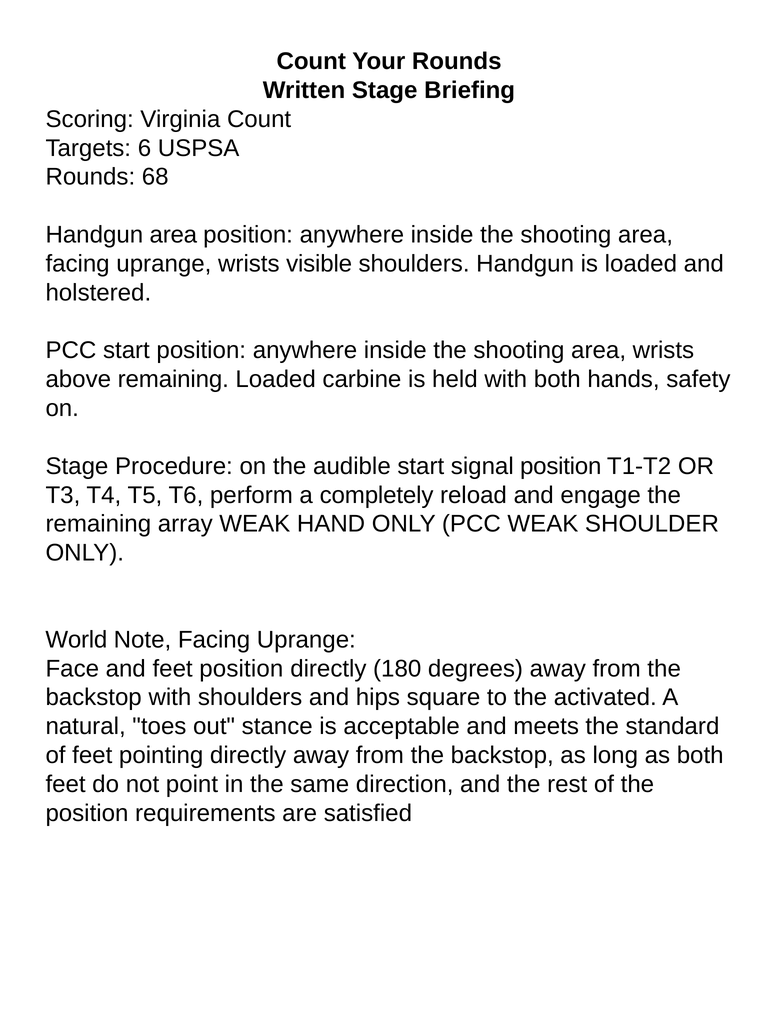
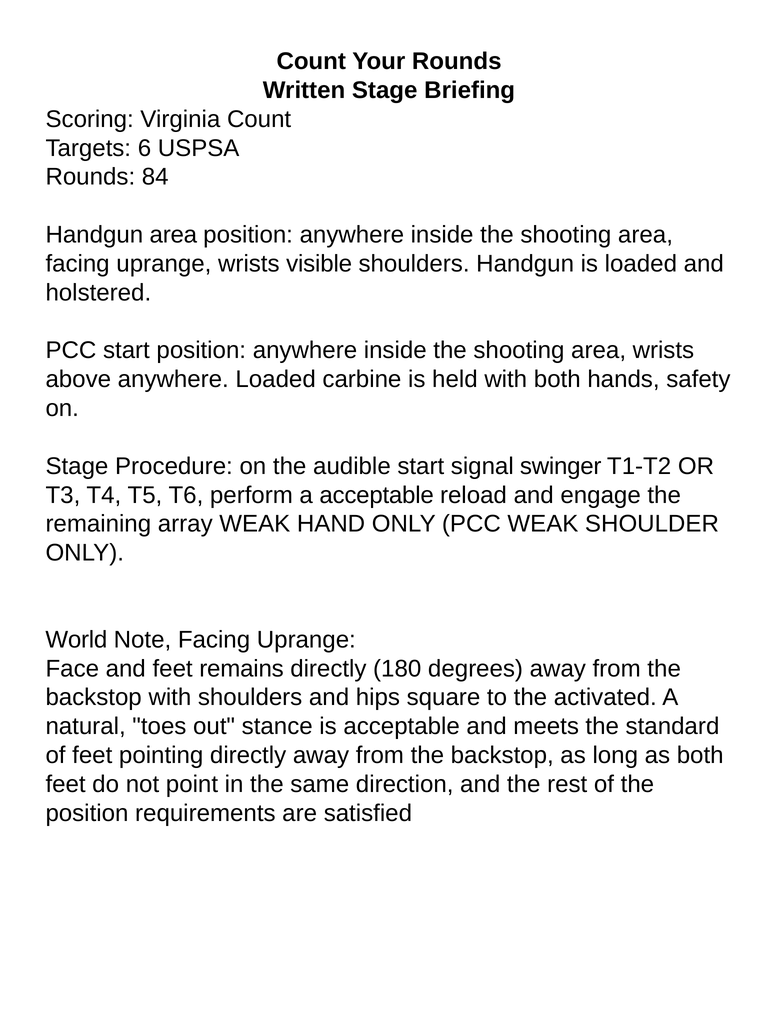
68: 68 -> 84
above remaining: remaining -> anywhere
signal position: position -> swinger
a completely: completely -> acceptable
feet position: position -> remains
